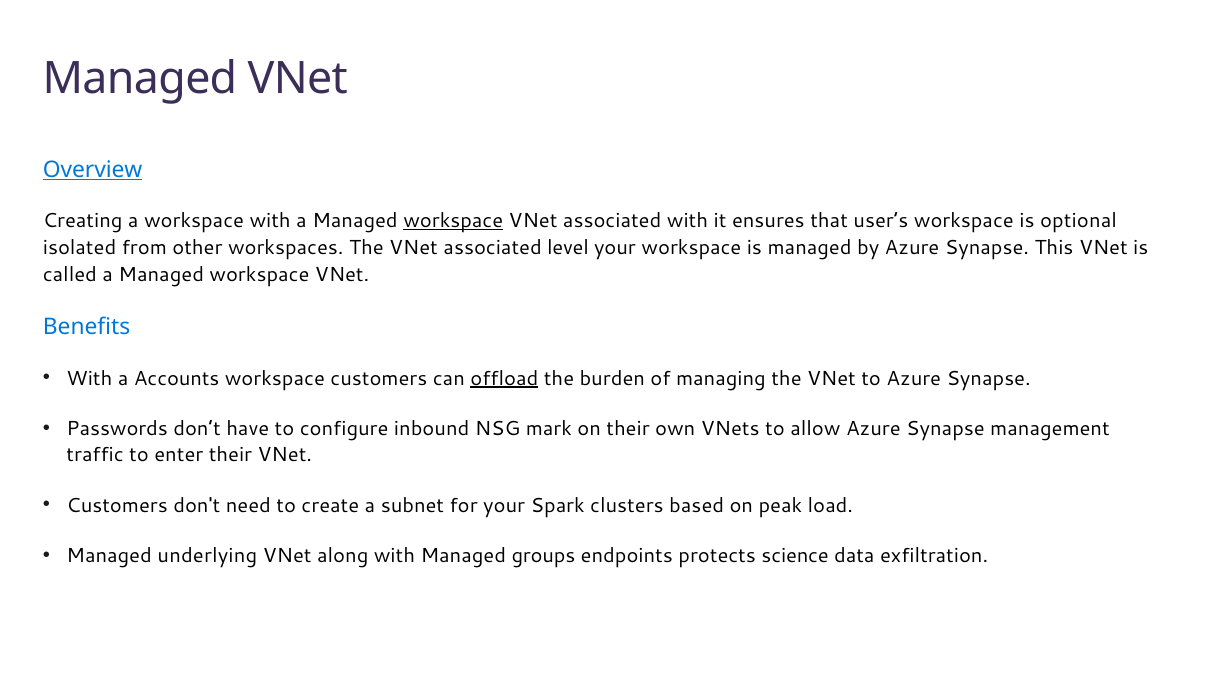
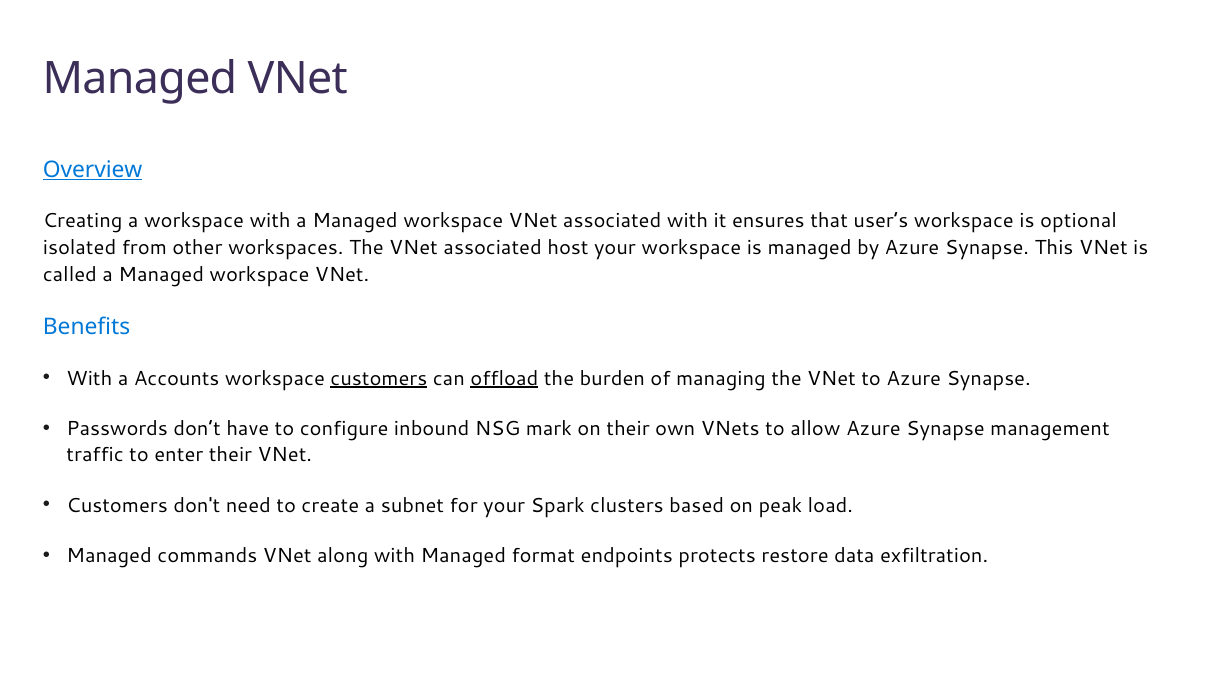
workspace at (453, 221) underline: present -> none
level: level -> host
customers at (379, 378) underline: none -> present
underlying: underlying -> commands
groups: groups -> format
science: science -> restore
